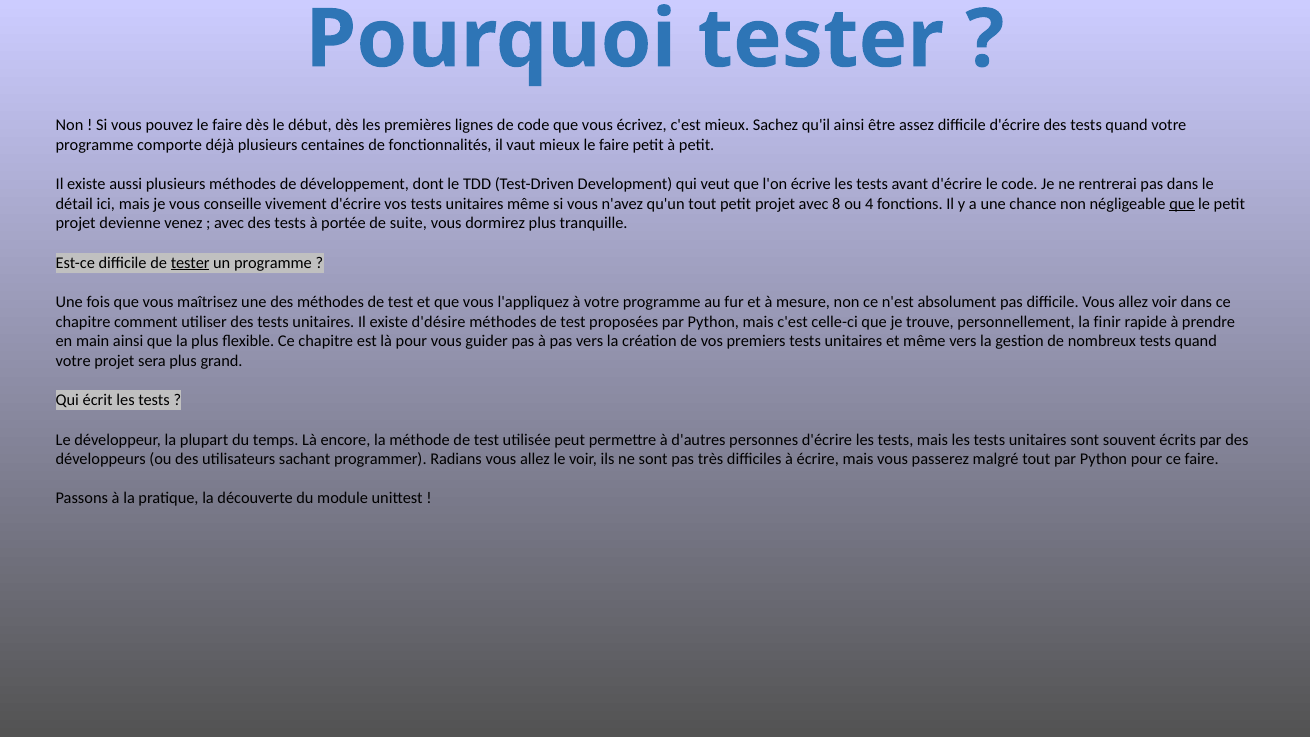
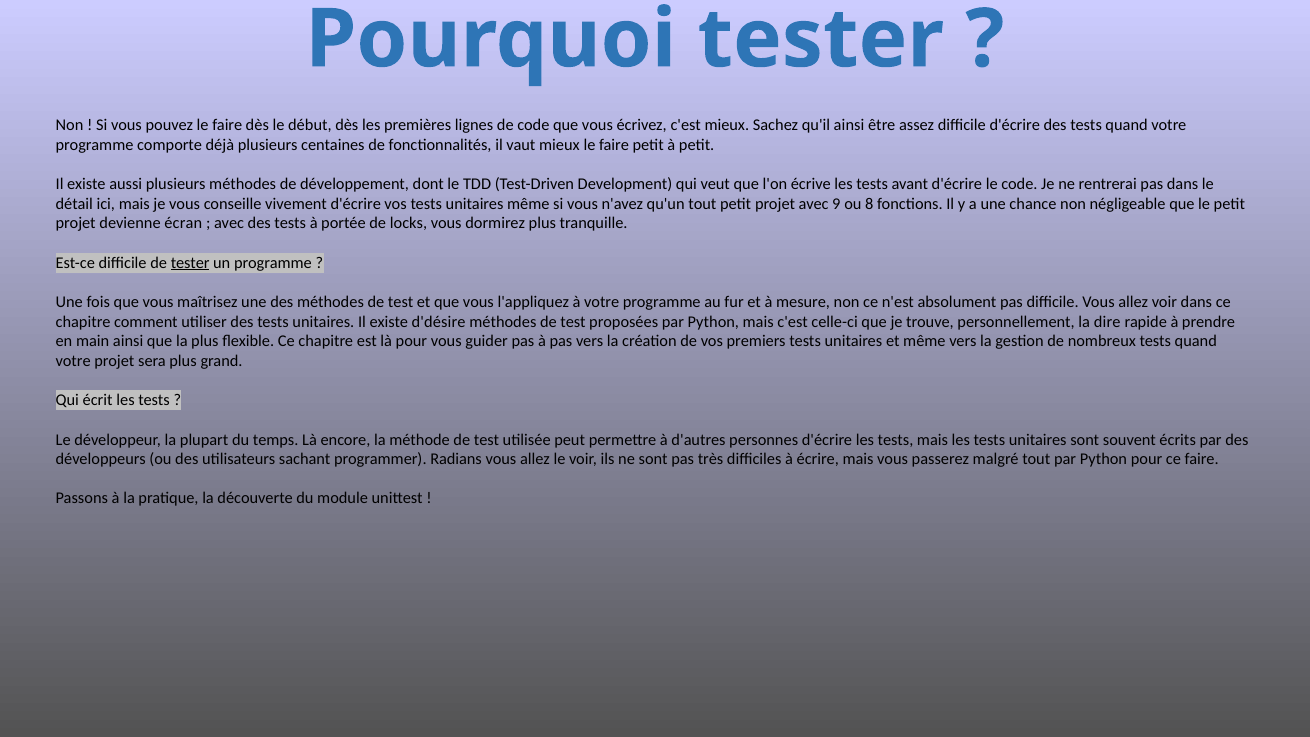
8: 8 -> 9
4: 4 -> 8
que at (1182, 204) underline: present -> none
venez: venez -> écran
suite: suite -> locks
finir: finir -> dire
